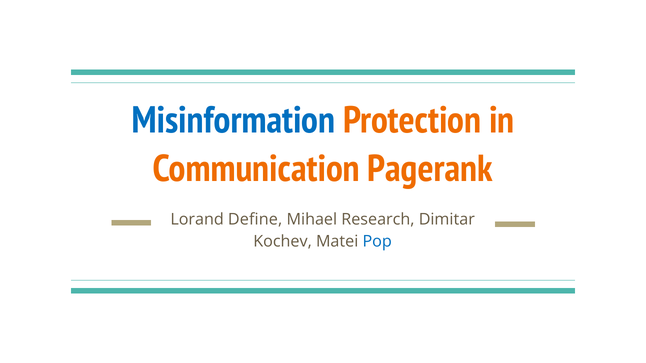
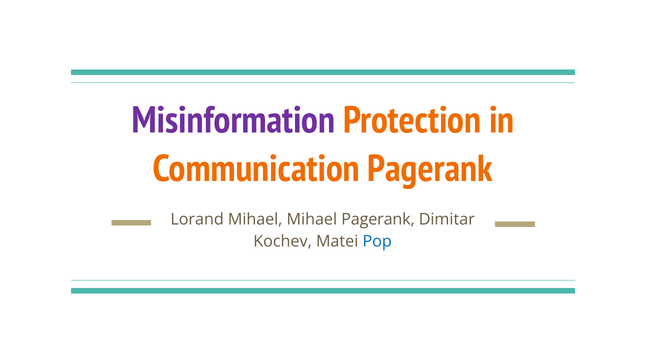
Misinformation colour: blue -> purple
Lorand Define: Define -> Mihael
Mihael Research: Research -> Pagerank
